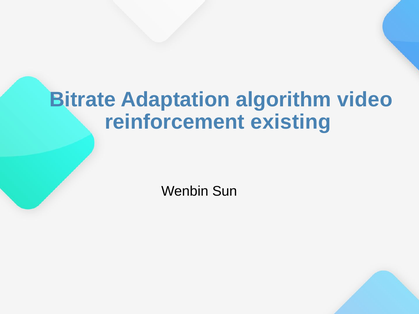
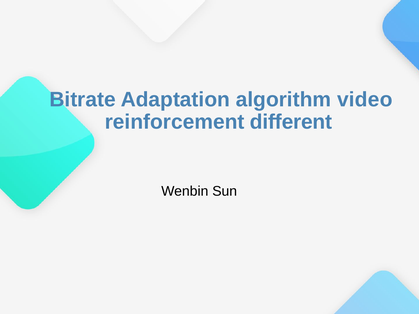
existing: existing -> different
